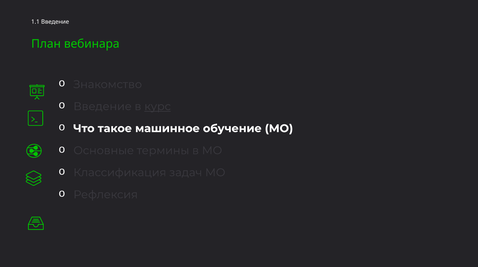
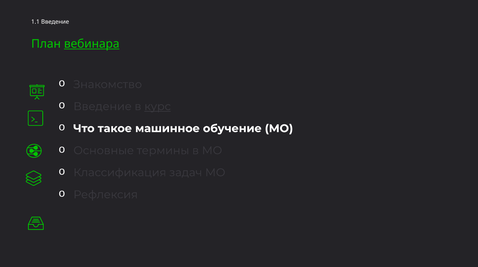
вебинара underline: none -> present
